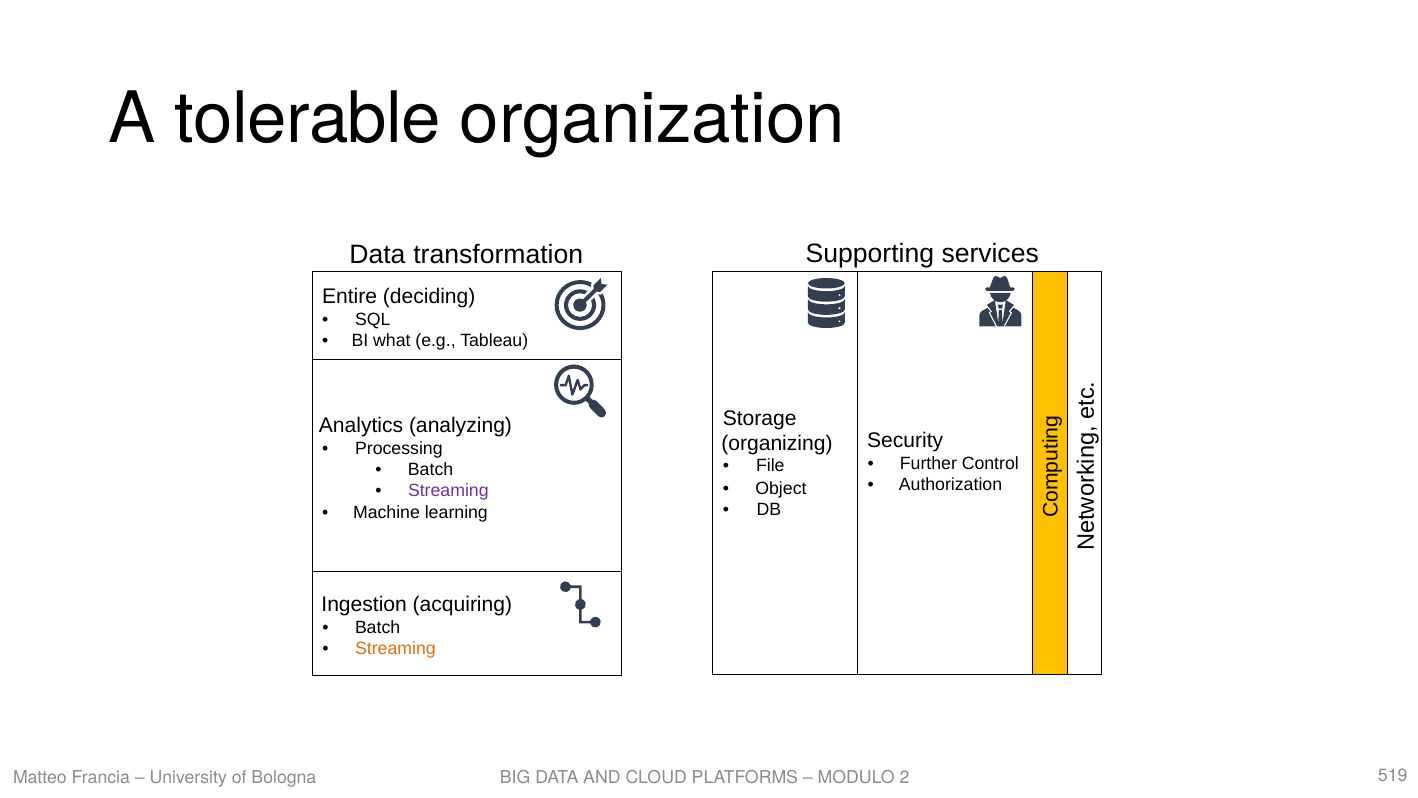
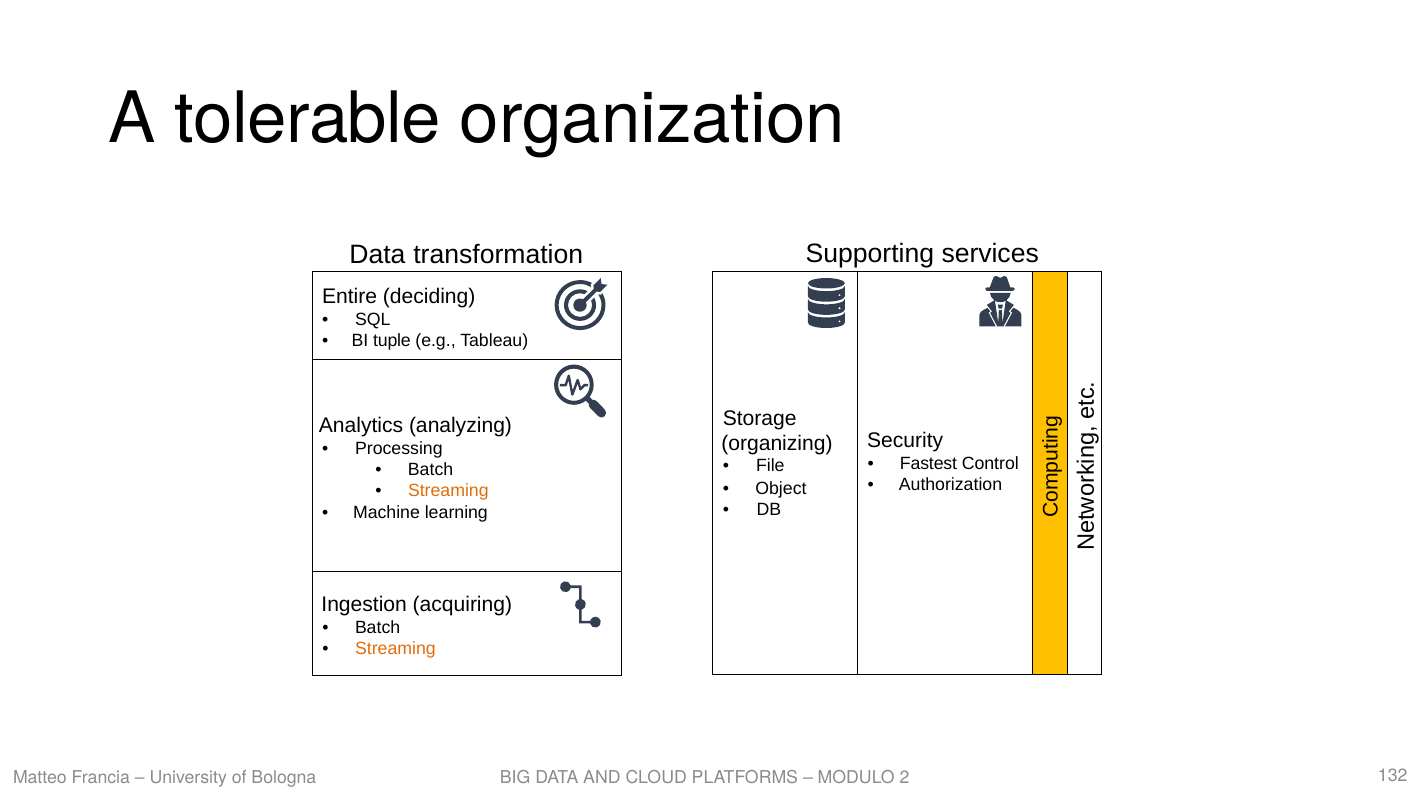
what: what -> tuple
Further: Further -> Fastest
Streaming at (448, 490) colour: purple -> orange
519: 519 -> 132
